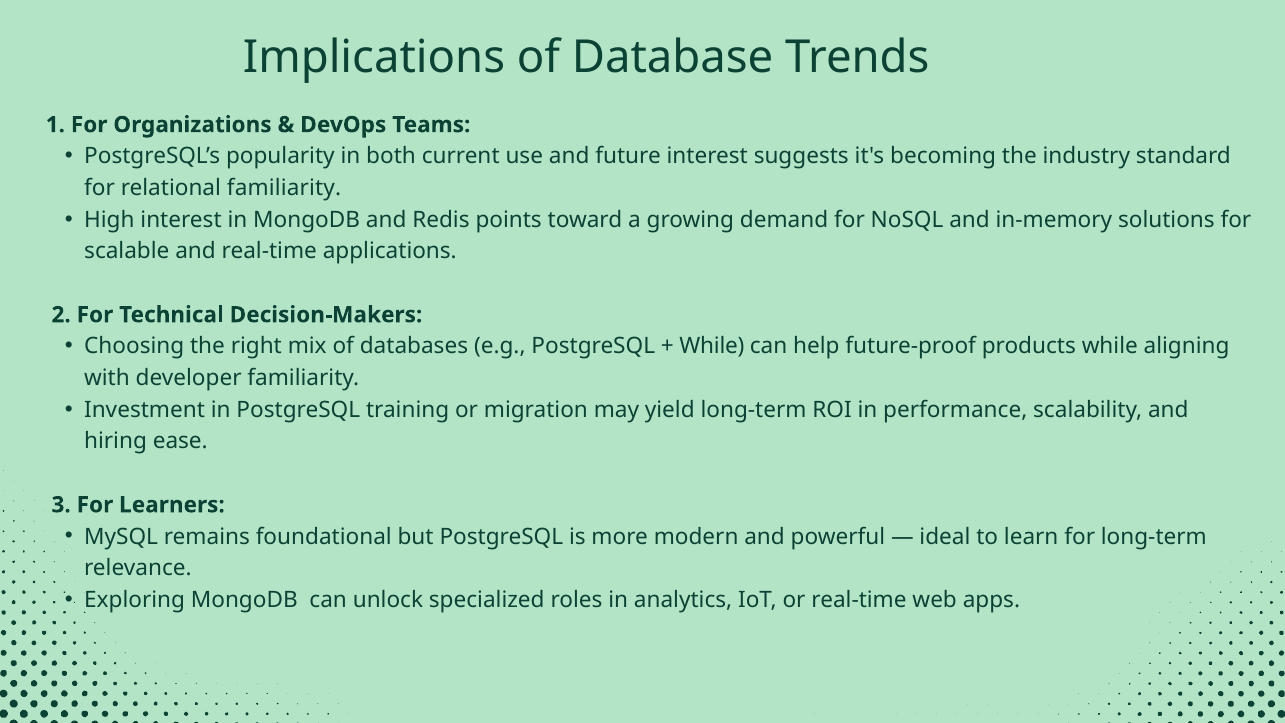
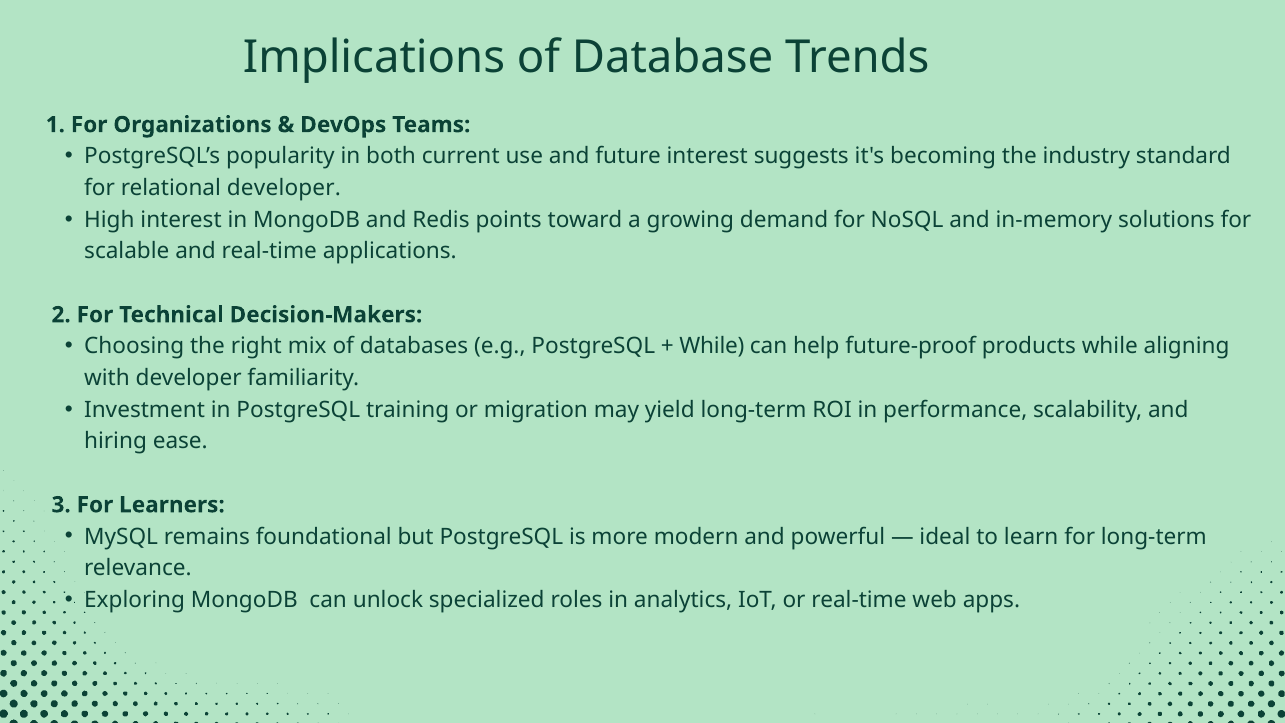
relational familiarity: familiarity -> developer
